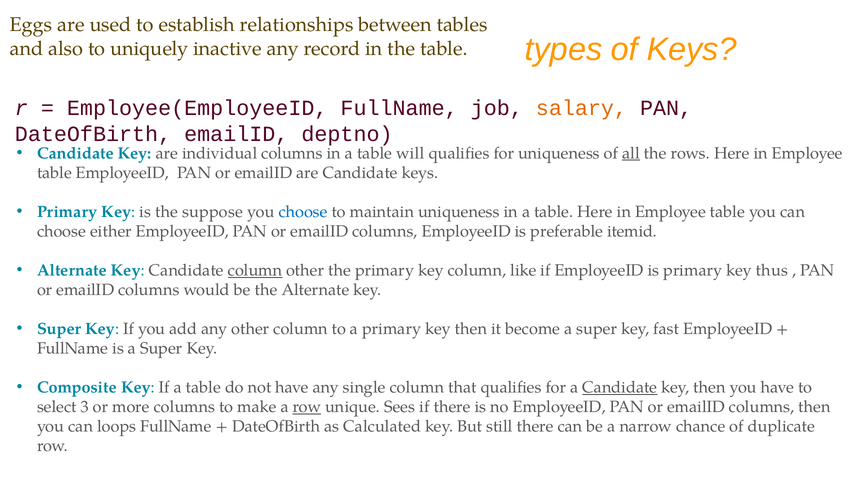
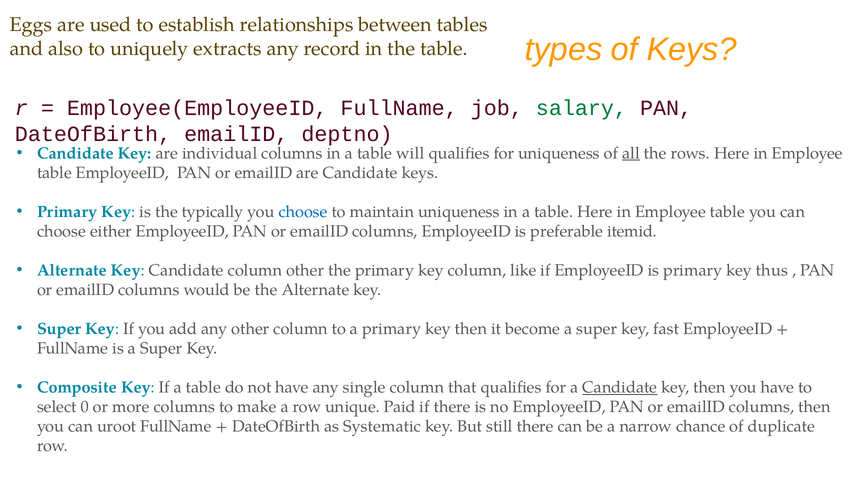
inactive: inactive -> extracts
salary colour: orange -> green
suppose: suppose -> typically
column at (255, 270) underline: present -> none
3: 3 -> 0
row at (307, 407) underline: present -> none
Sees: Sees -> Paid
loops: loops -> uroot
Calculated: Calculated -> Systematic
